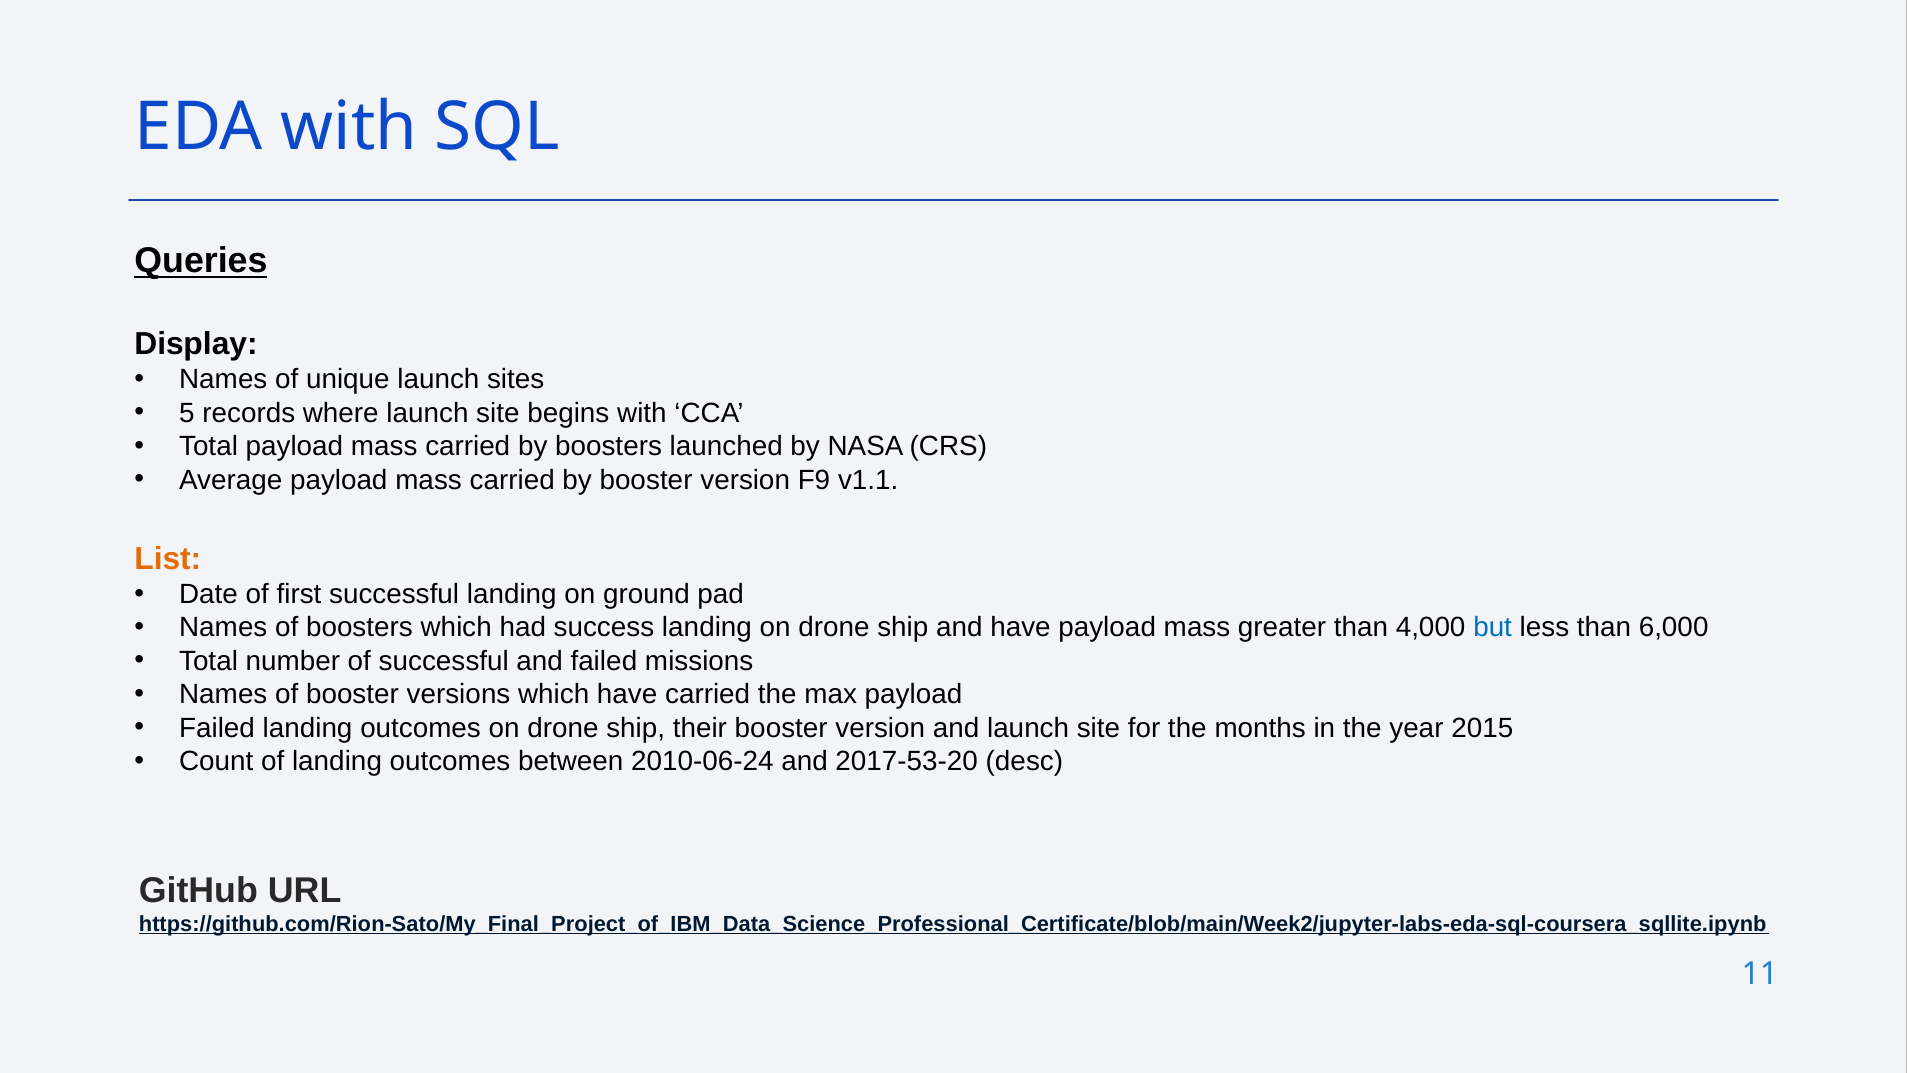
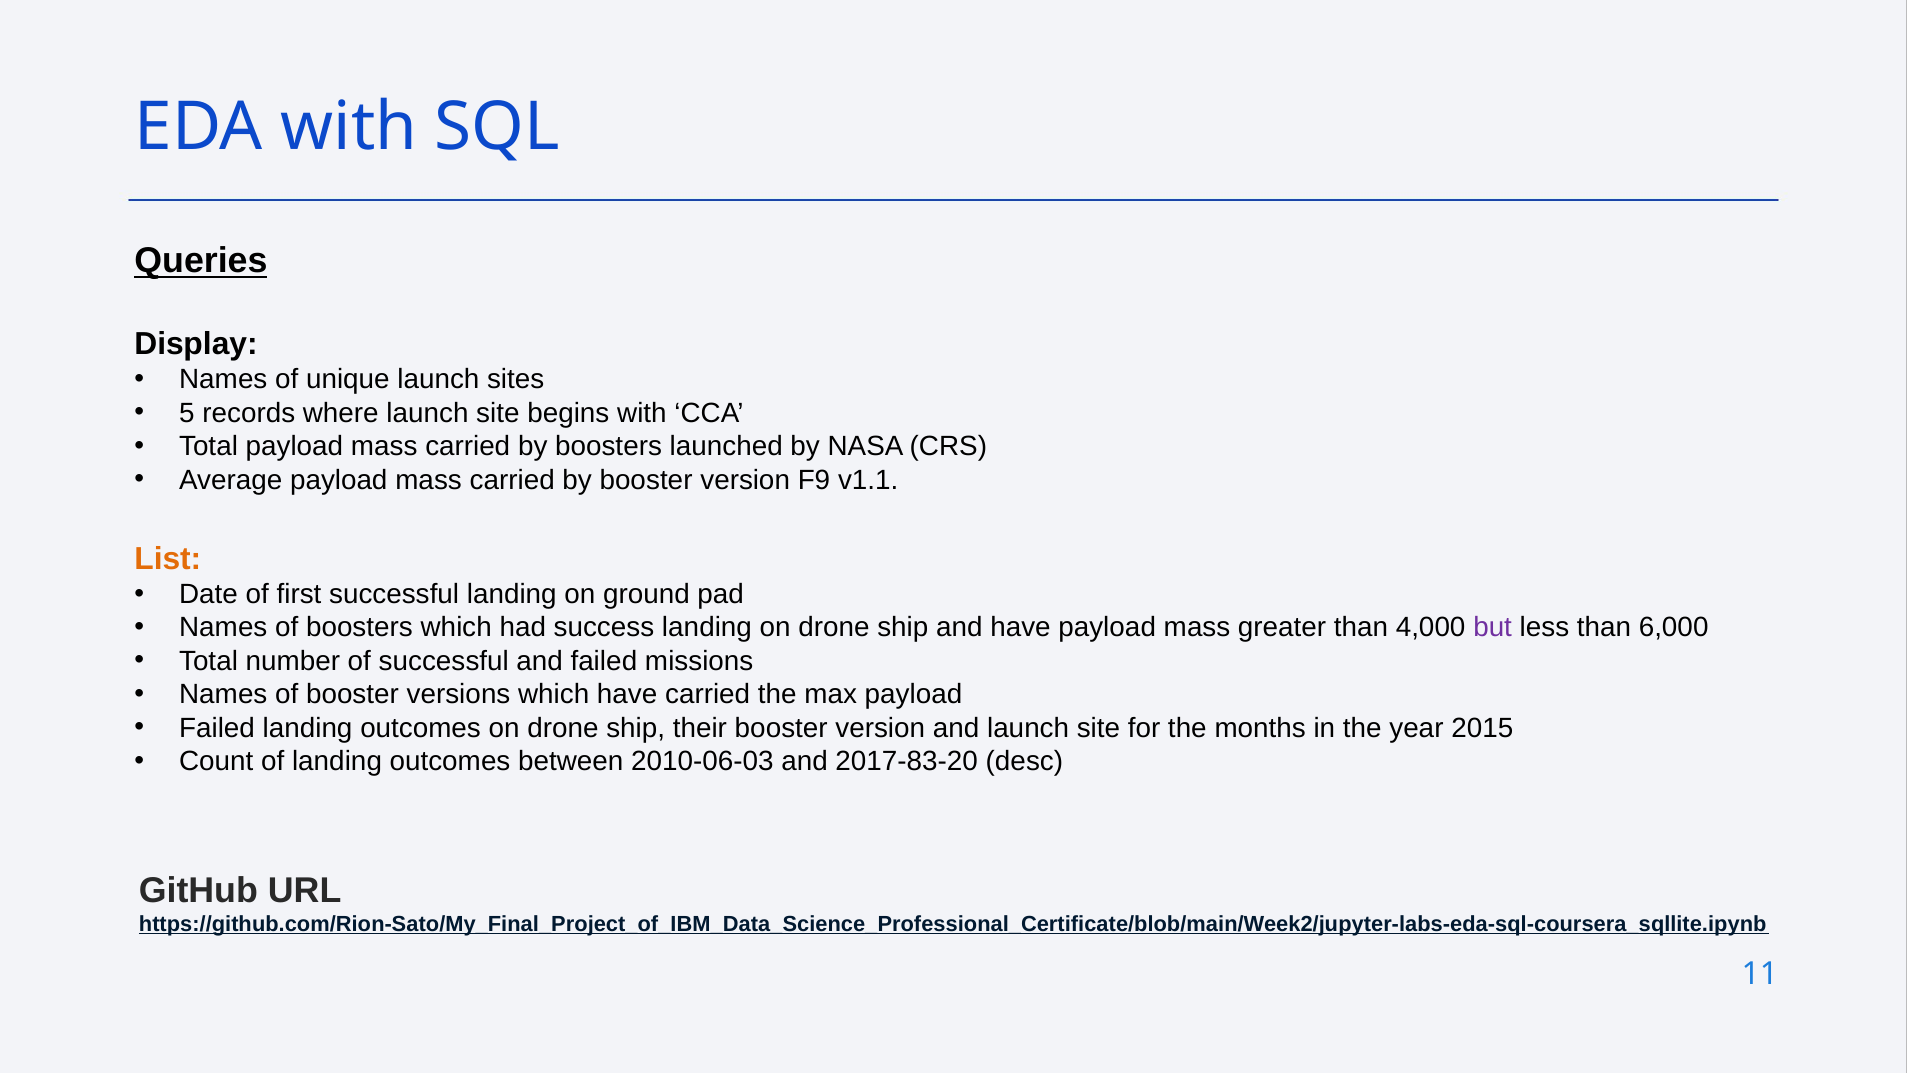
but colour: blue -> purple
2010-06-24: 2010-06-24 -> 2010-06-03
2017-53-20: 2017-53-20 -> 2017-83-20
